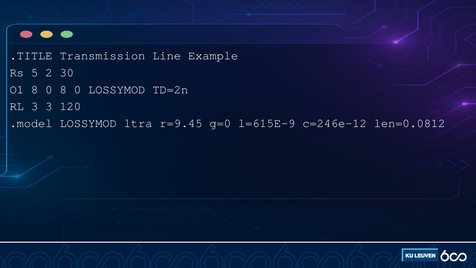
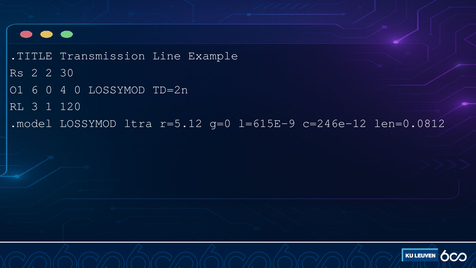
Rs 5: 5 -> 2
O1 8: 8 -> 6
0 8: 8 -> 4
3 3: 3 -> 1
r=9.45: r=9.45 -> r=5.12
